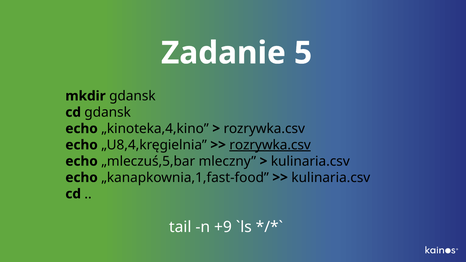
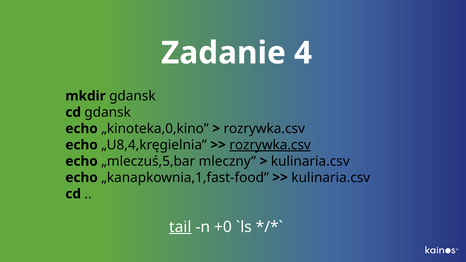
5: 5 -> 4
„kinoteka,4,kino: „kinoteka,4,kino -> „kinoteka,0,kino
tail underline: none -> present
+9: +9 -> +0
